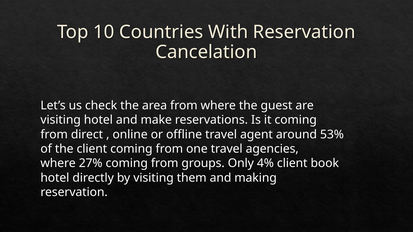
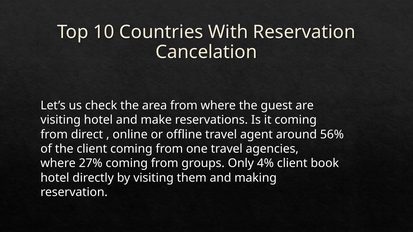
53%: 53% -> 56%
